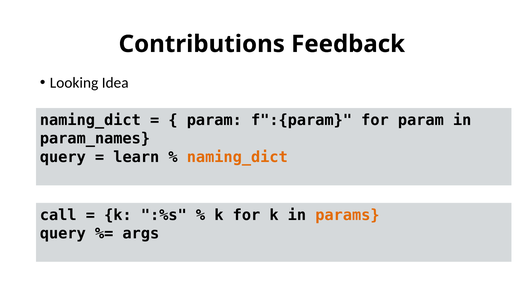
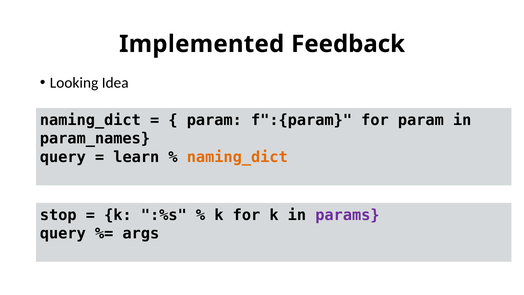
Contributions: Contributions -> Implemented
call: call -> stop
params colour: orange -> purple
